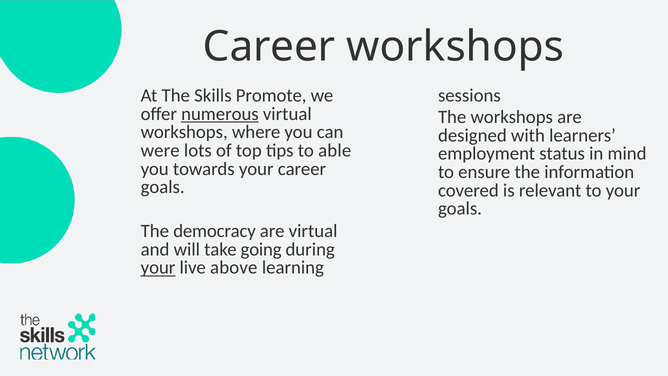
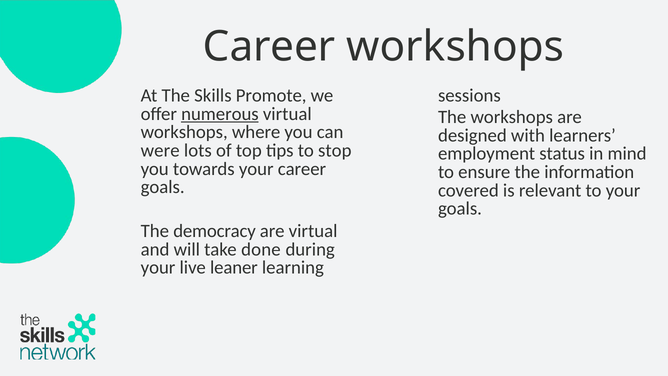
able: able -> stop
going: going -> done
your at (158, 268) underline: present -> none
above: above -> leaner
